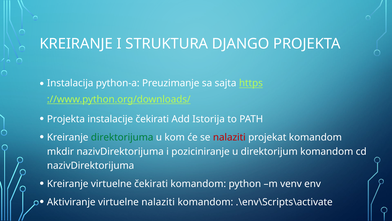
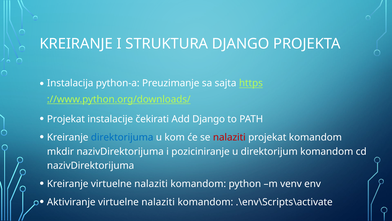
Projekta at (66, 119): Projekta -> Projekat
Add Istorija: Istorija -> Django
direktorijuma colour: green -> blue
Kreiranje virtuelne čekirati: čekirati -> nalaziti
